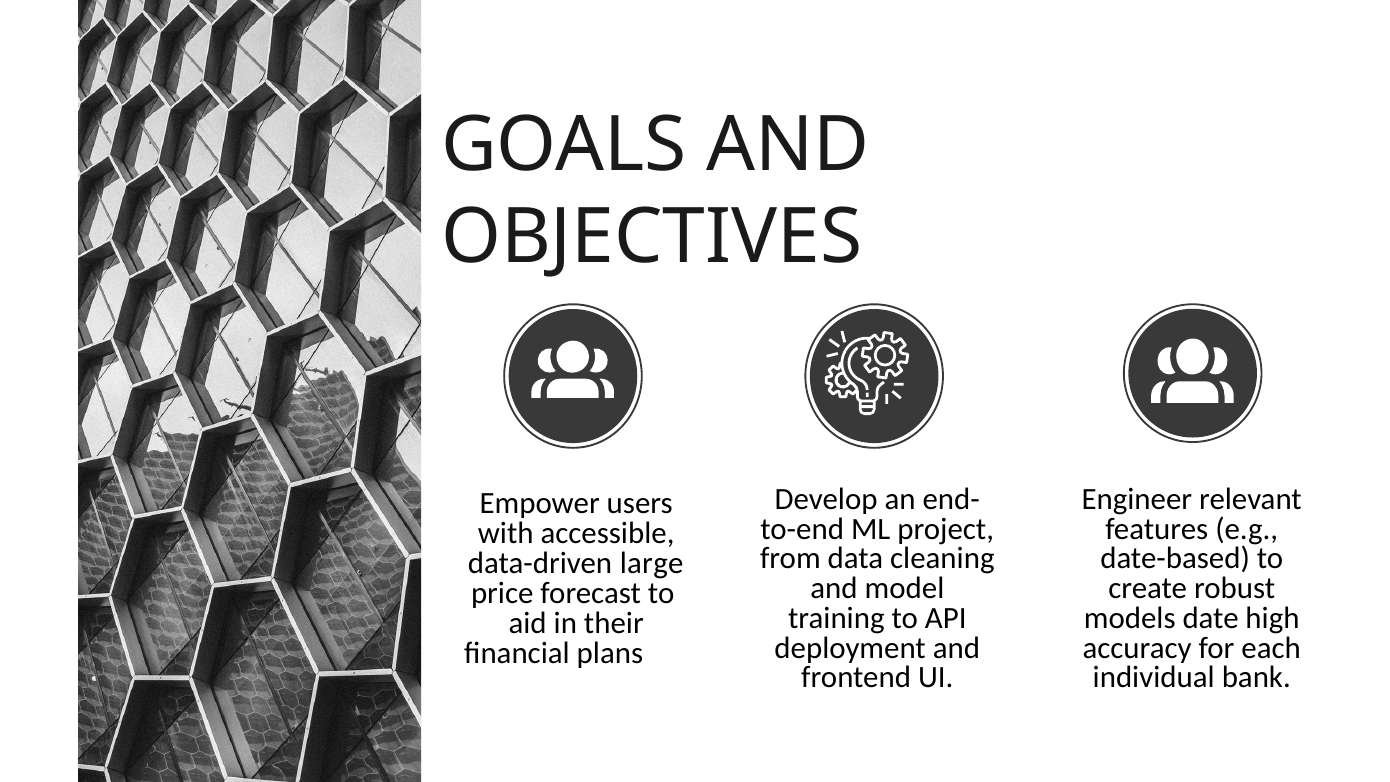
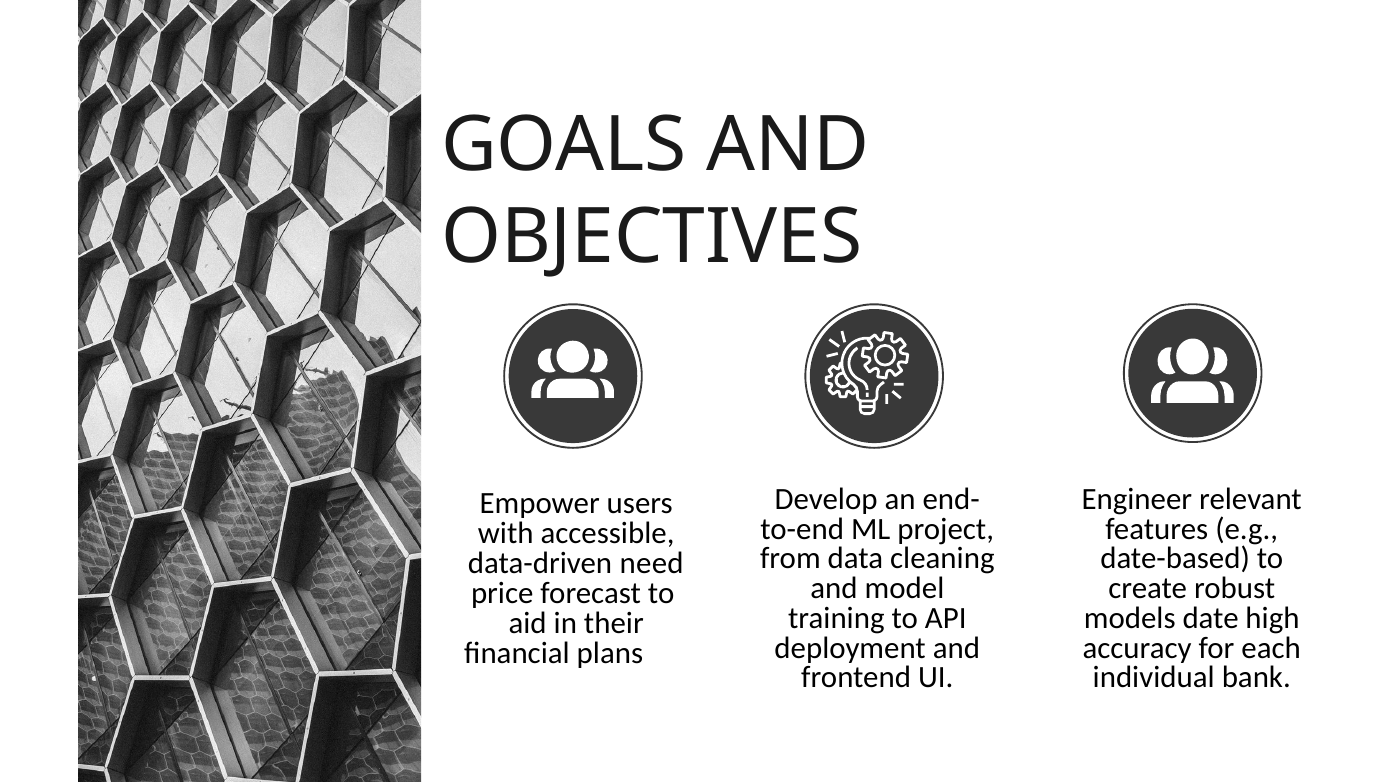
large: large -> need
